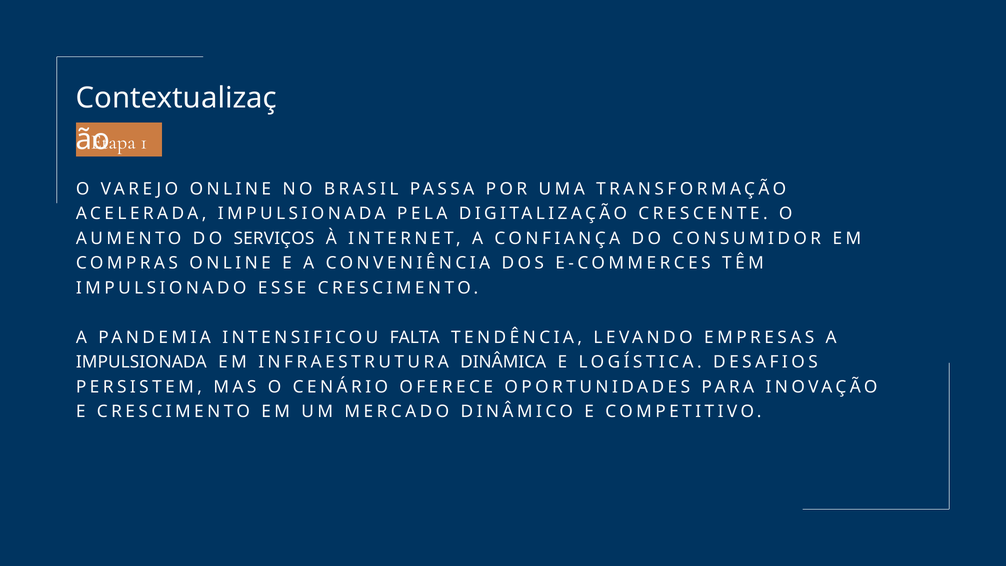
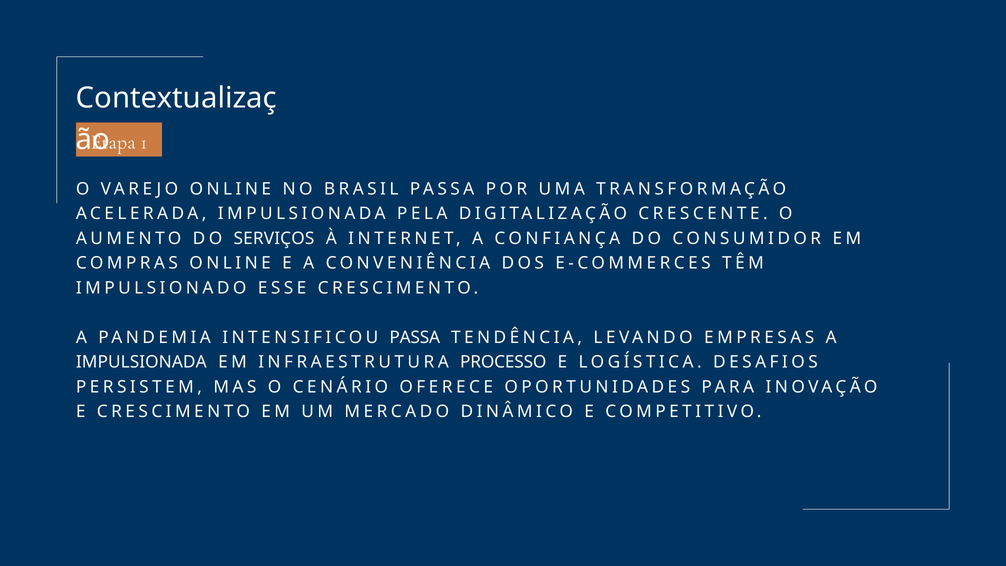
INTENSIFICOU FALTA: FALTA -> PASSA
DINÂMICA: DINÂMICA -> PROCESSO
